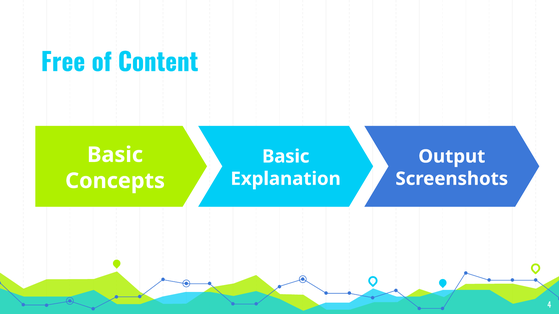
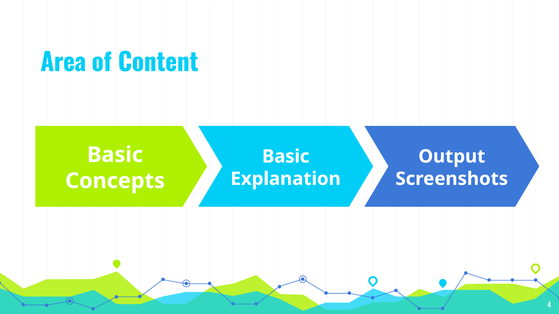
Free: Free -> Area
